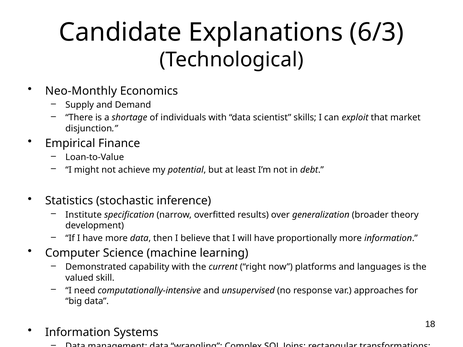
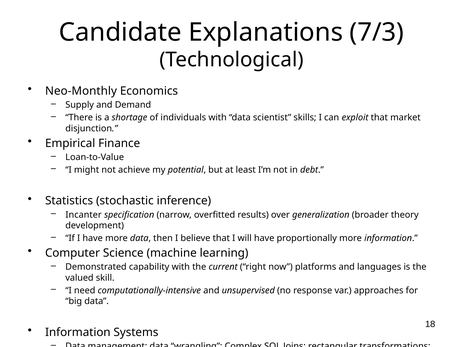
6/3: 6/3 -> 7/3
Institute: Institute -> Incanter
